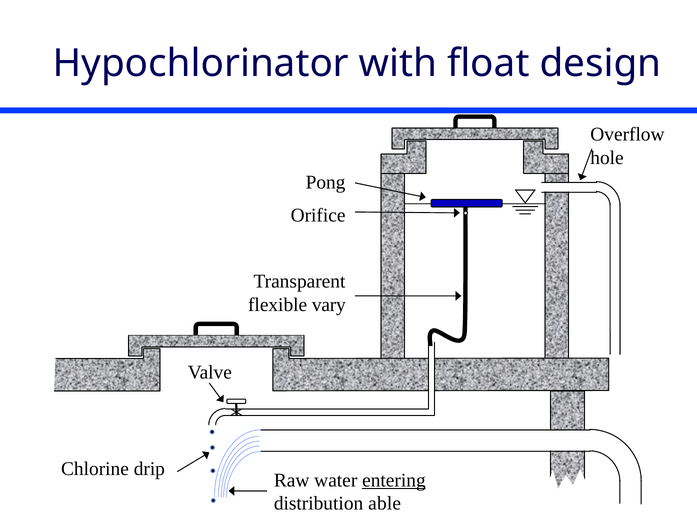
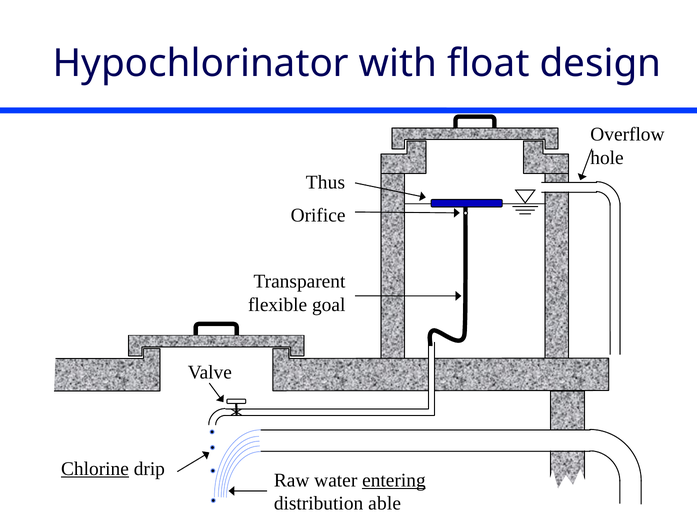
Pong: Pong -> Thus
vary: vary -> goal
Chlorine underline: none -> present
